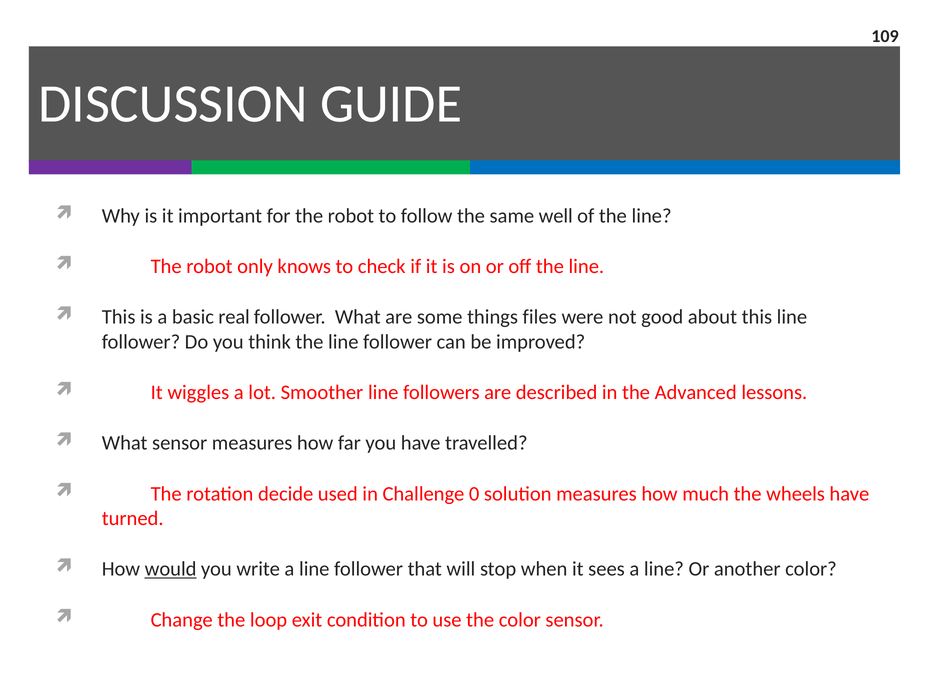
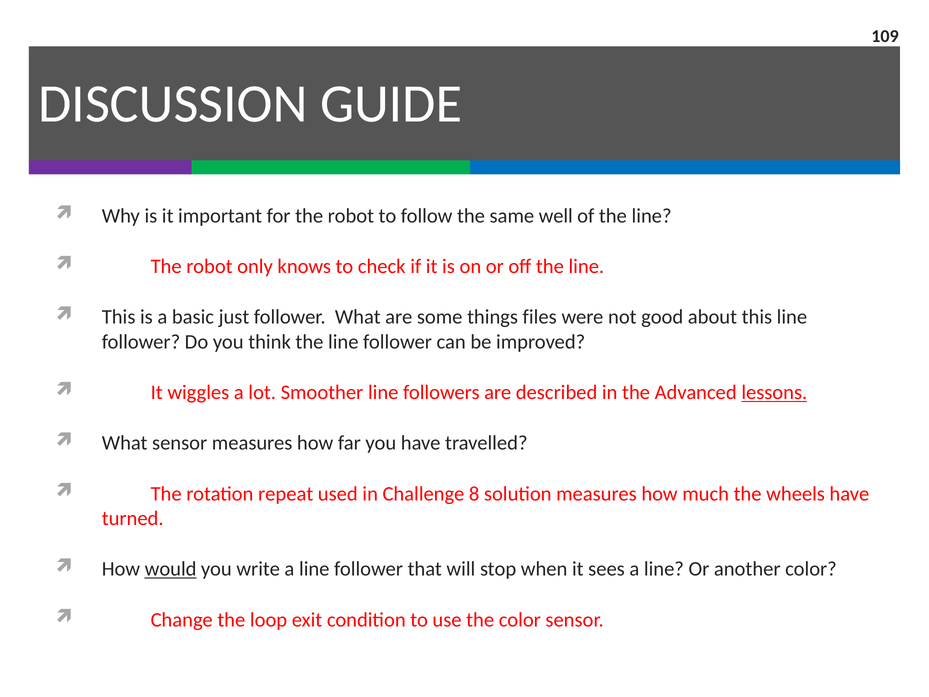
real: real -> just
lessons underline: none -> present
decide: decide -> repeat
0: 0 -> 8
